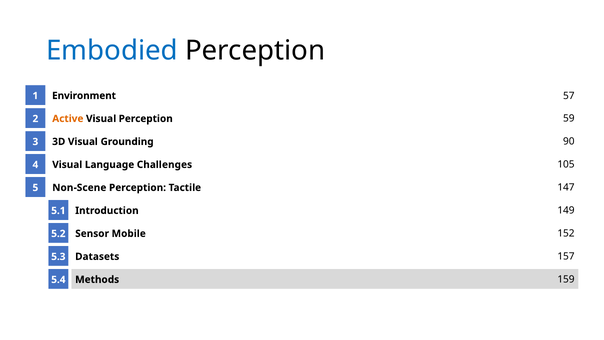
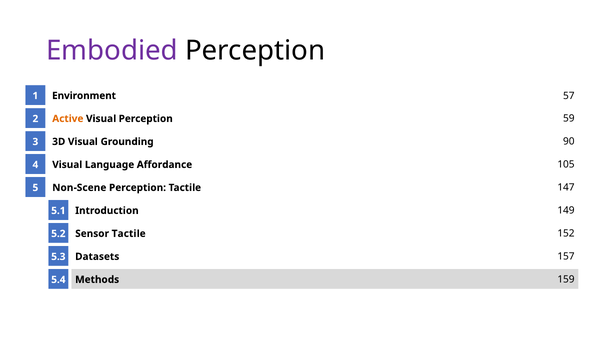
Embodied colour: blue -> purple
Challenges: Challenges -> Affordance
Sensor Mobile: Mobile -> Tactile
